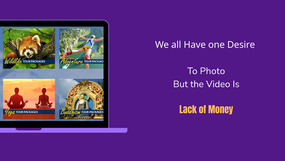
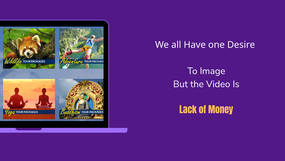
Photo: Photo -> Image
